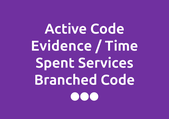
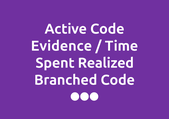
Services: Services -> Realized
